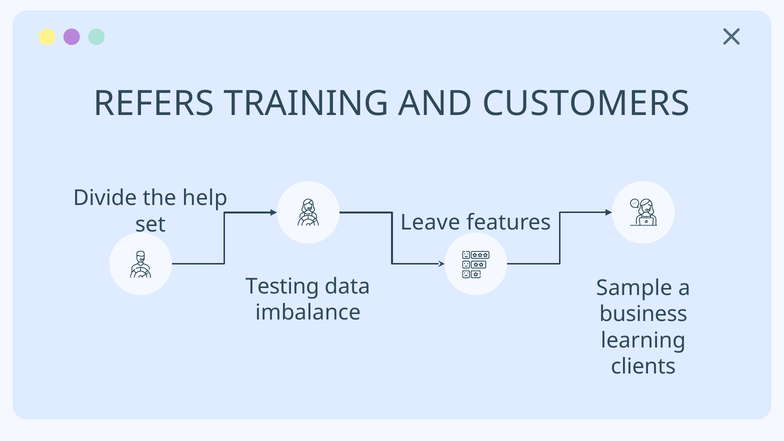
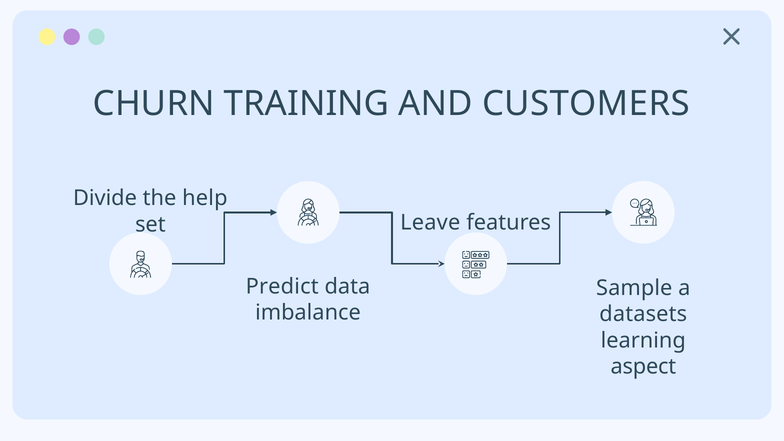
REFERS: REFERS -> CHURN
Testing: Testing -> Predict
business: business -> datasets
clients: clients -> aspect
